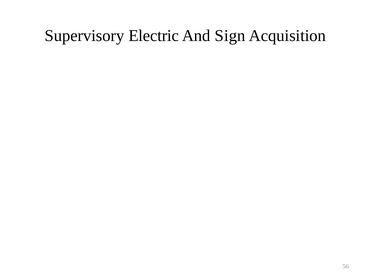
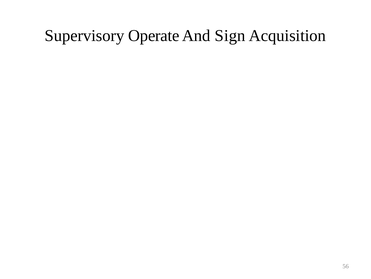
Electric: Electric -> Operate
